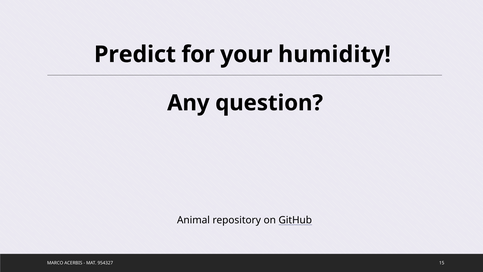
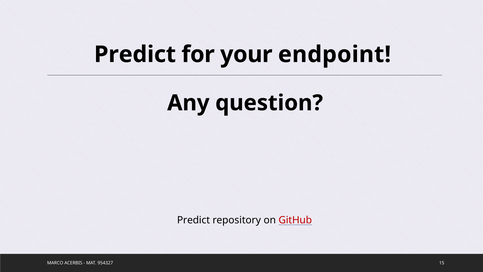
humidity: humidity -> endpoint
Animal at (193, 220): Animal -> Predict
GitHub colour: black -> red
